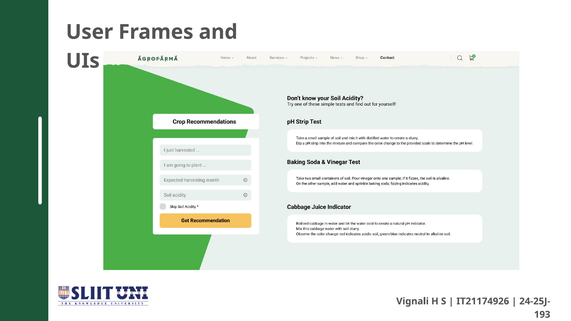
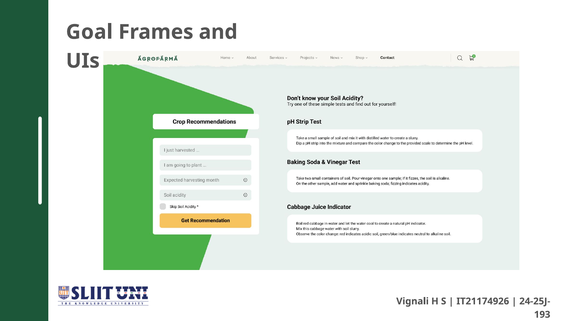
User: User -> Goal
